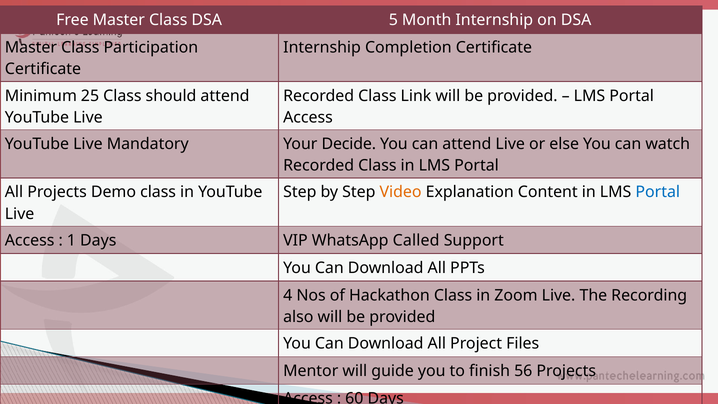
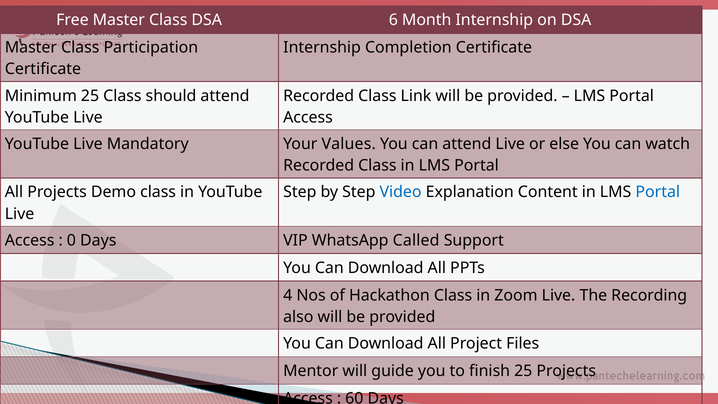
5: 5 -> 6
Decide: Decide -> Values
Video colour: orange -> blue
1: 1 -> 0
finish 56: 56 -> 25
